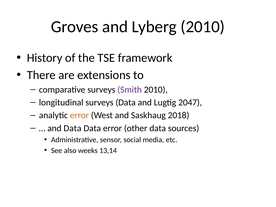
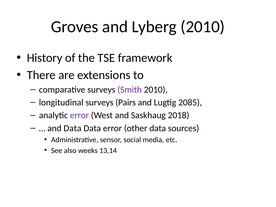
surveys Data: Data -> Pairs
2047: 2047 -> 2085
error at (79, 115) colour: orange -> purple
